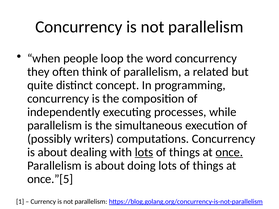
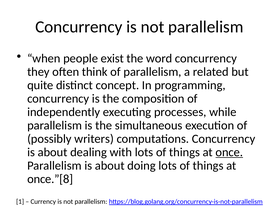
loop: loop -> exist
lots at (144, 152) underline: present -> none
once.”[5: once.”[5 -> once.”[8
